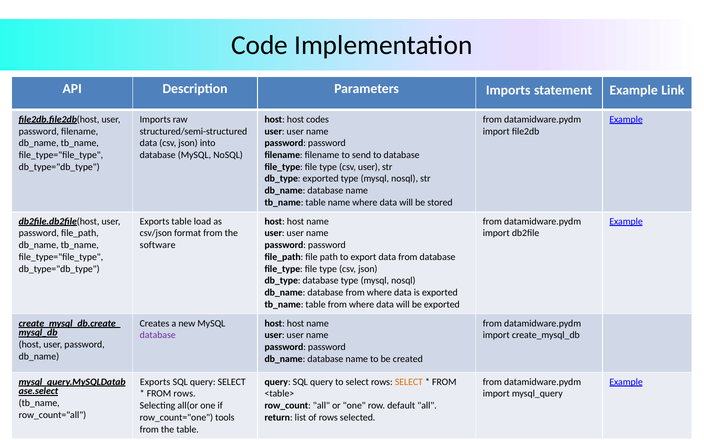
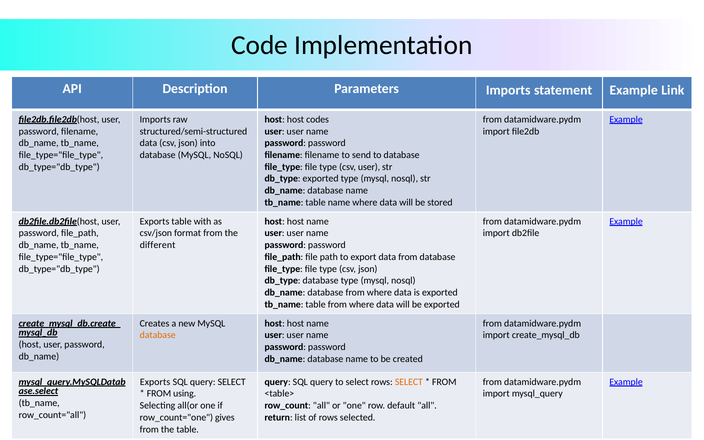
load: load -> with
software: software -> different
database at (158, 335) colour: purple -> orange
FROM rows: rows -> using
tools: tools -> gives
